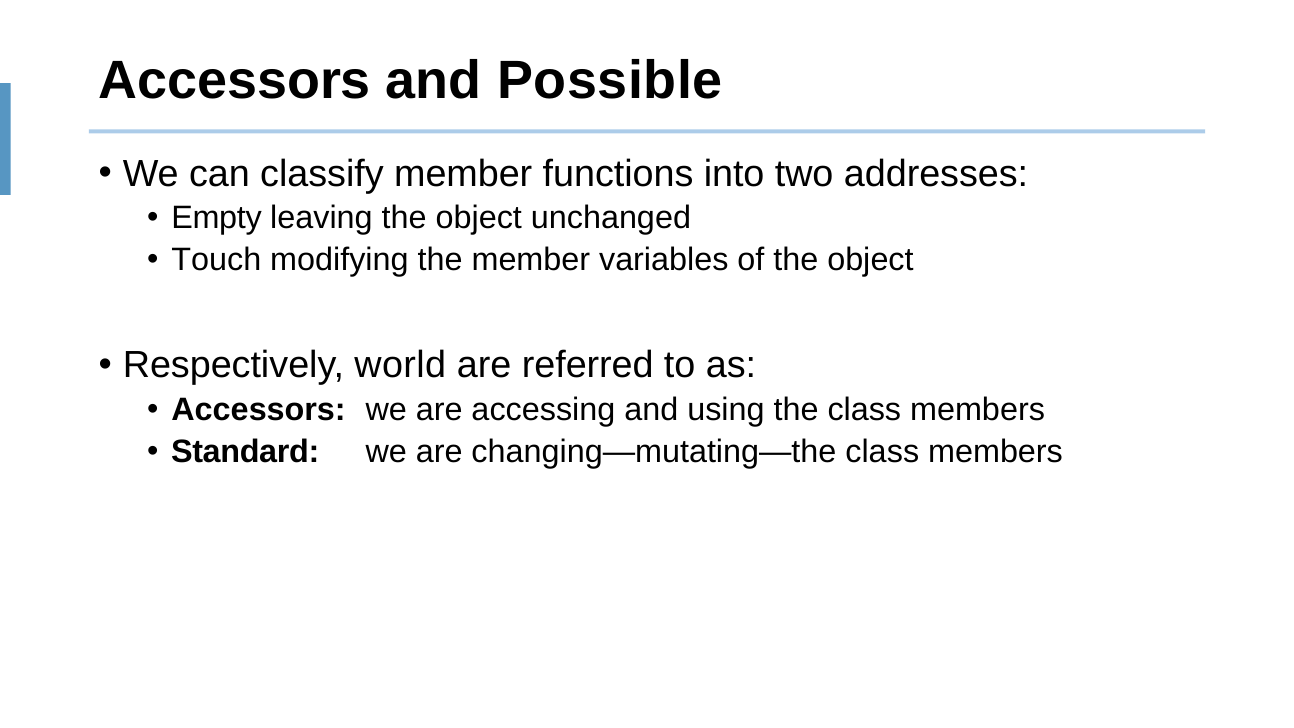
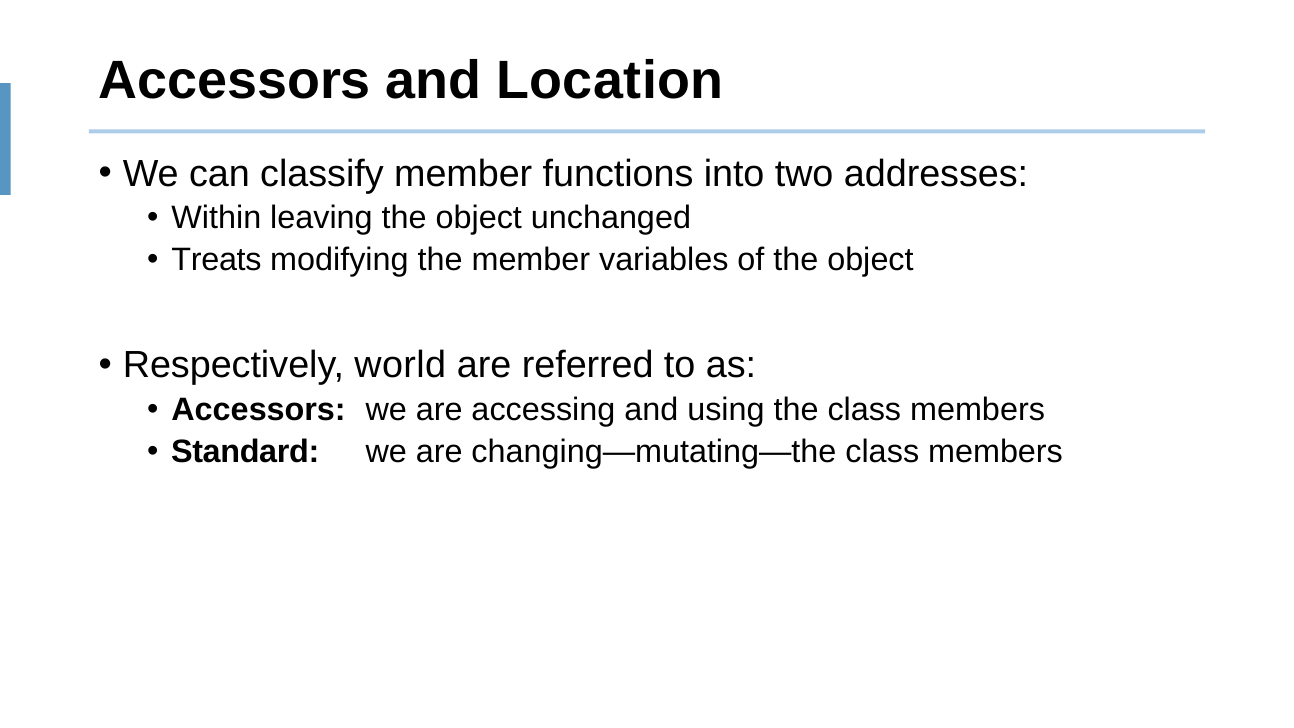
Possible: Possible -> Location
Empty: Empty -> Within
Touch: Touch -> Treats
